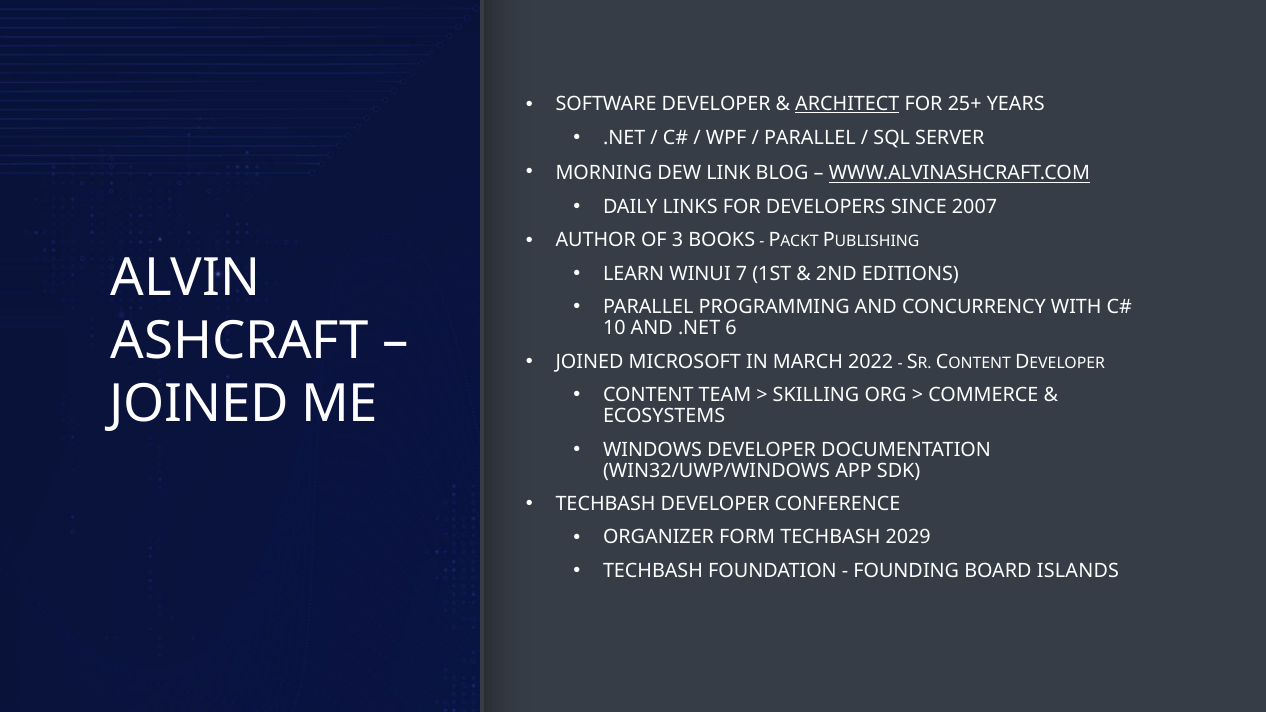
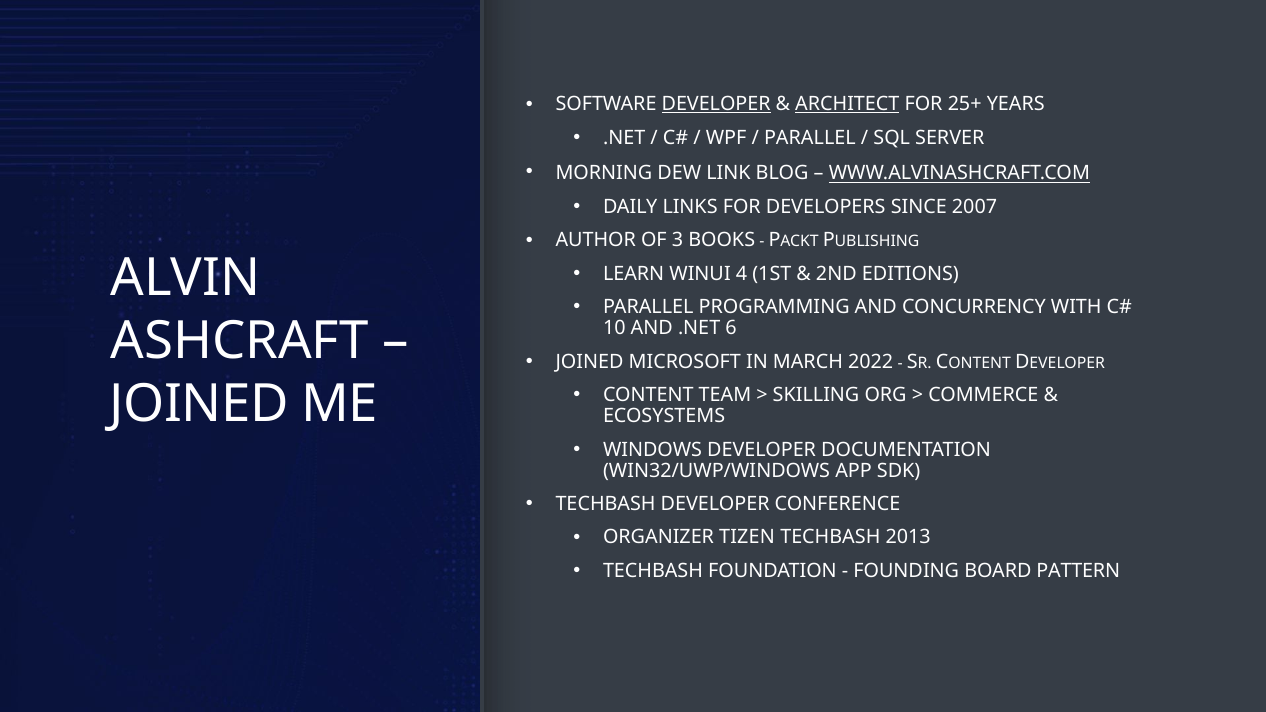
DEVELOPER at (716, 104) underline: none -> present
7: 7 -> 4
FORM: FORM -> TIZEN
2029: 2029 -> 2013
ISLANDS: ISLANDS -> PATTERN
